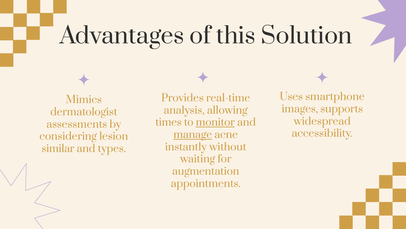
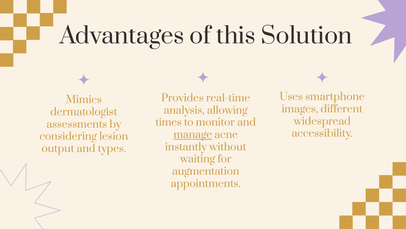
supports: supports -> different
monitor underline: present -> none
similar: similar -> output
